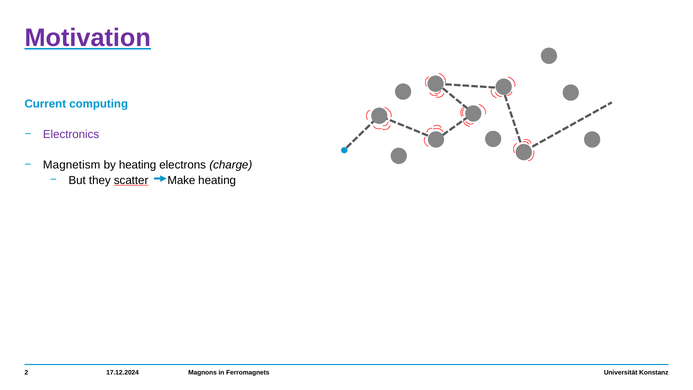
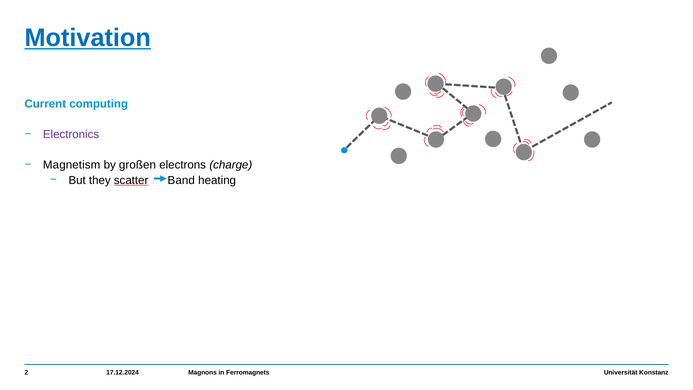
Motivation colour: purple -> blue
by heating: heating -> großen
Make: Make -> Band
